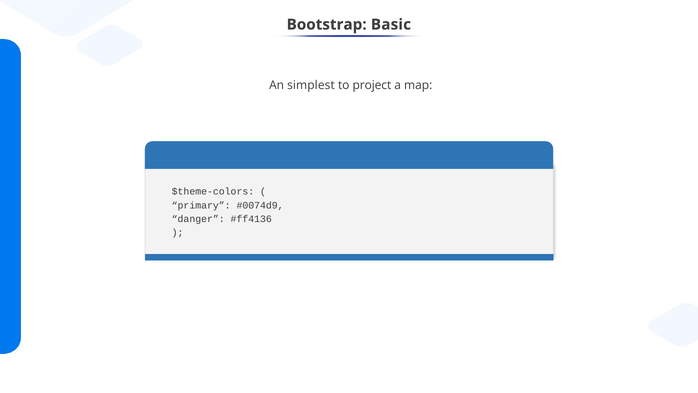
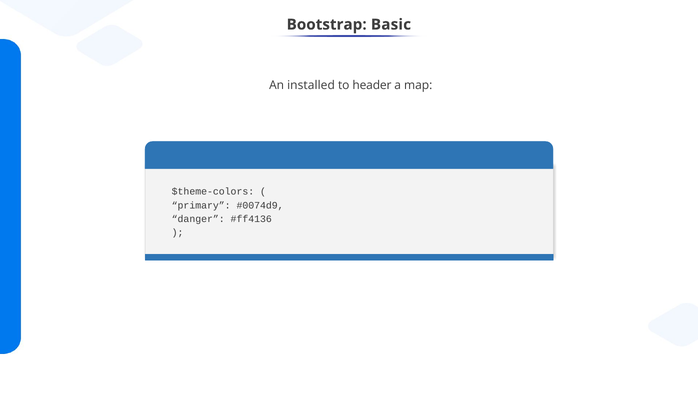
simplest: simplest -> installed
project: project -> header
